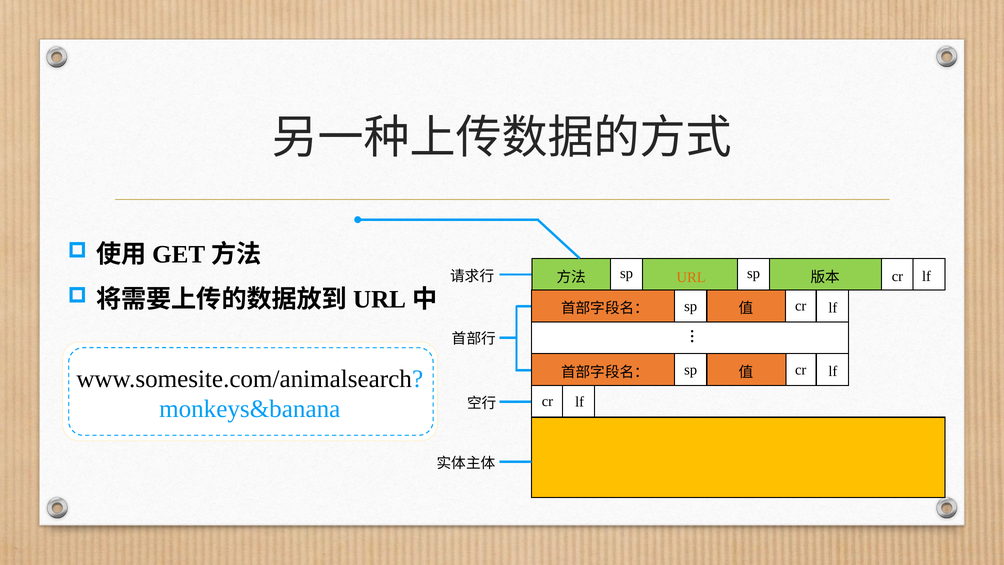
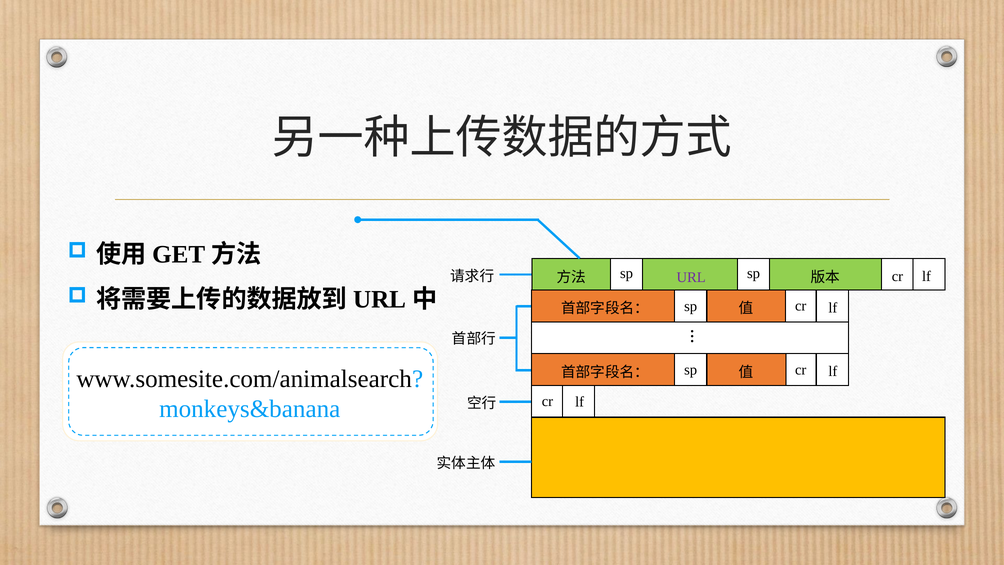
URL colour: orange -> purple
